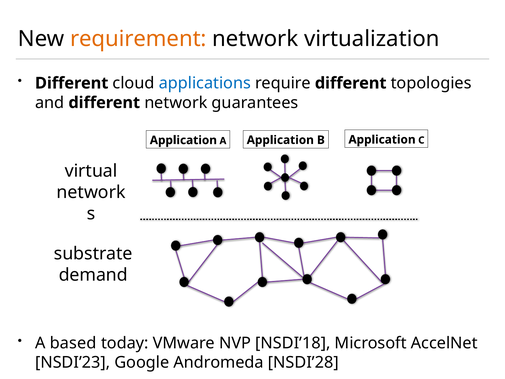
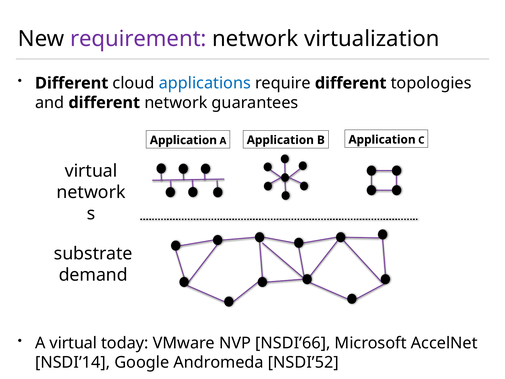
requirement colour: orange -> purple
A based: based -> virtual
NSDI’18: NSDI’18 -> NSDI’66
NSDI’23: NSDI’23 -> NSDI’14
NSDI’28: NSDI’28 -> NSDI’52
